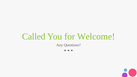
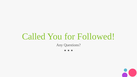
Welcome: Welcome -> Followed
